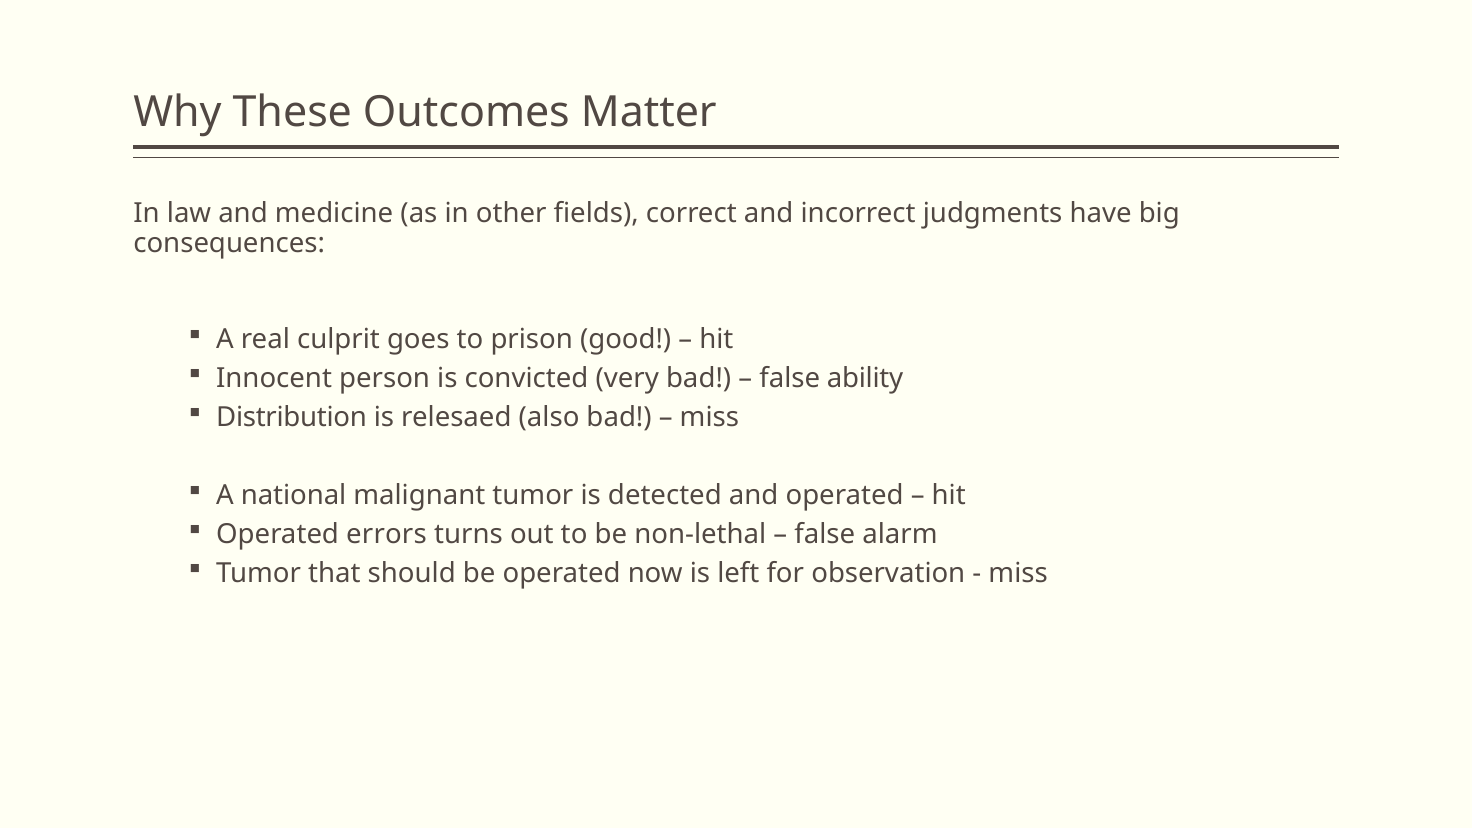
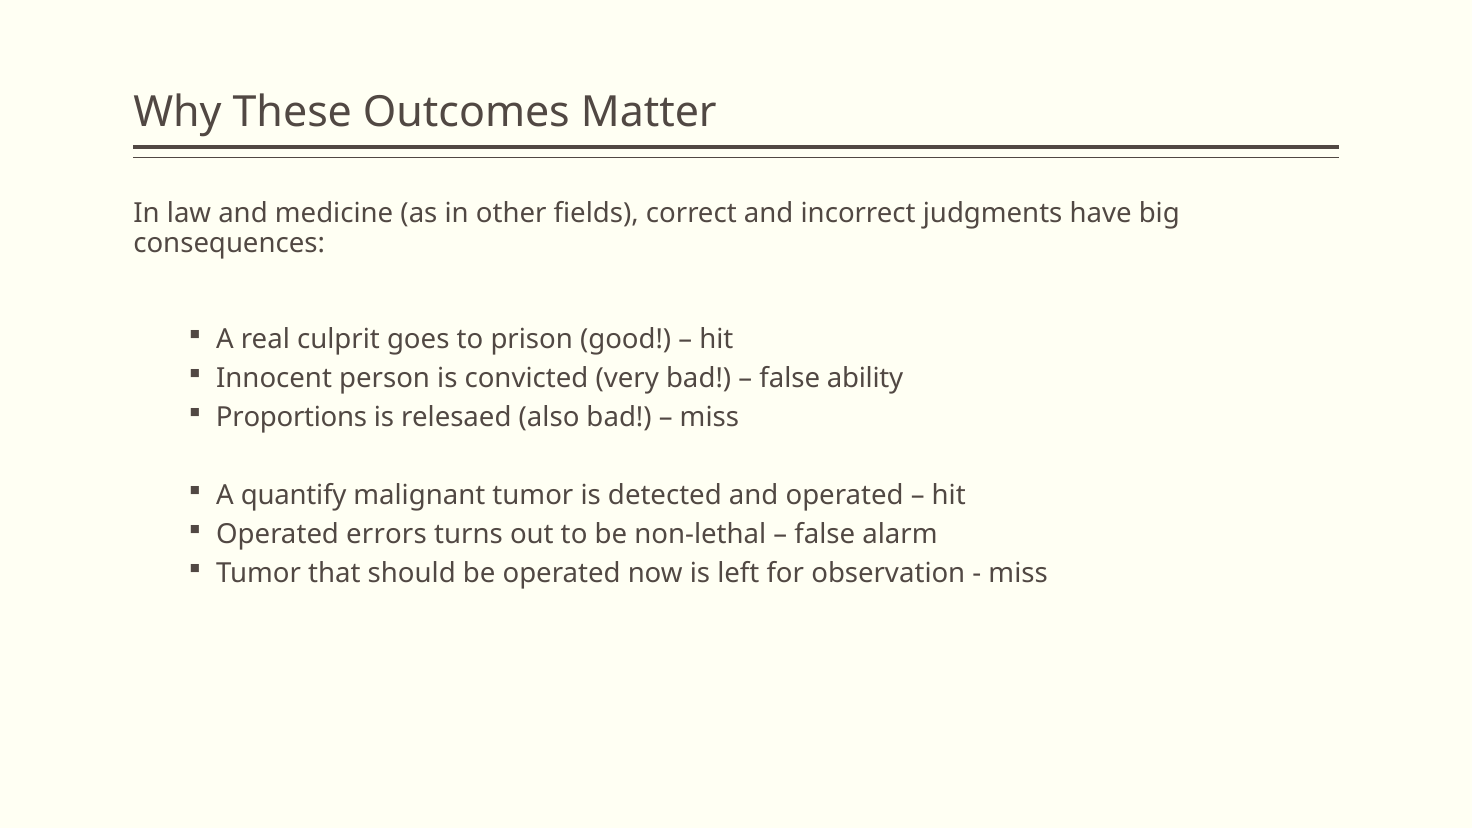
Distribution: Distribution -> Proportions
national: national -> quantify
